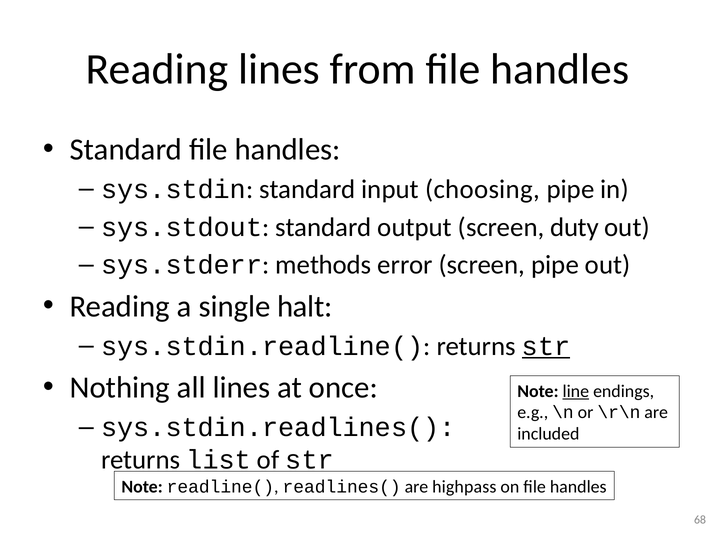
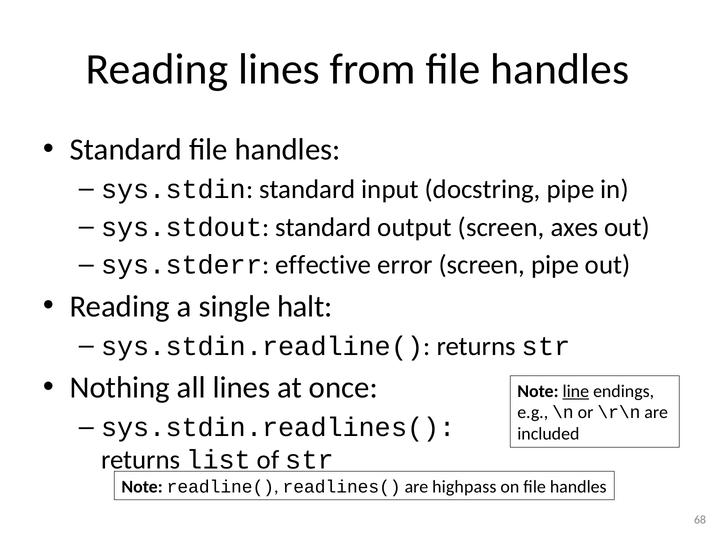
choosing: choosing -> docstring
duty: duty -> axes
methods: methods -> effective
str at (546, 346) underline: present -> none
